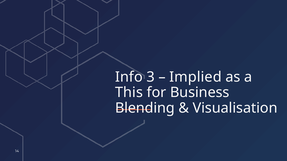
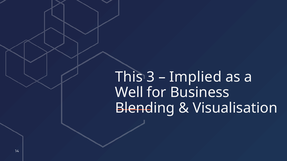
Info: Info -> This
This: This -> Well
